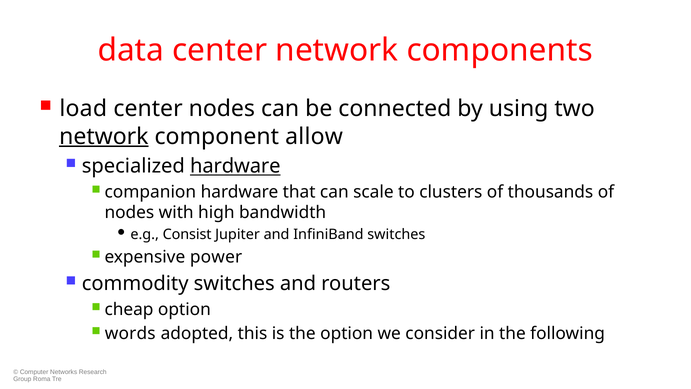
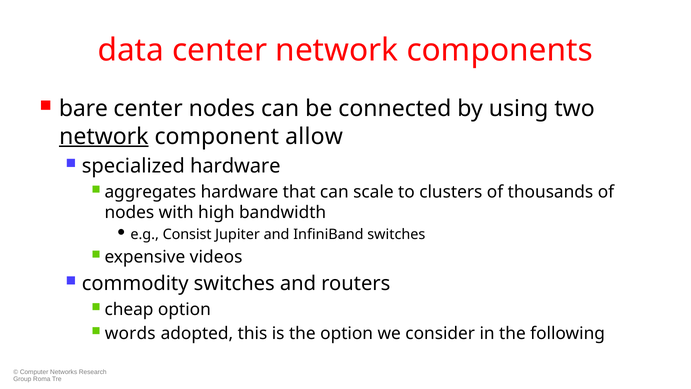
load: load -> bare
hardware at (235, 166) underline: present -> none
companion: companion -> aggregates
power: power -> videos
